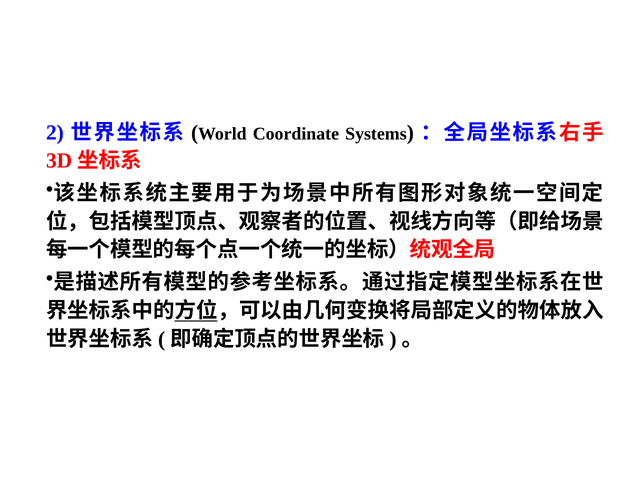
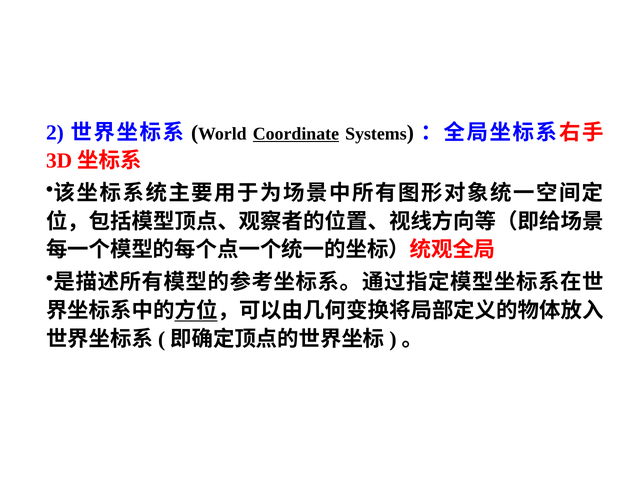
Coordinate underline: none -> present
